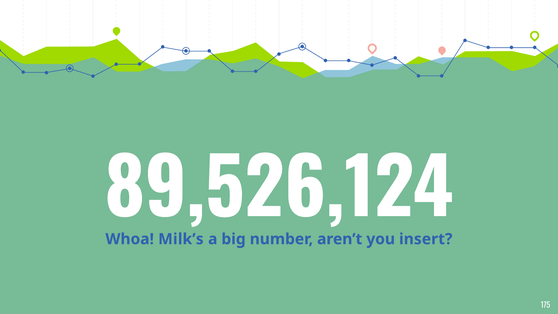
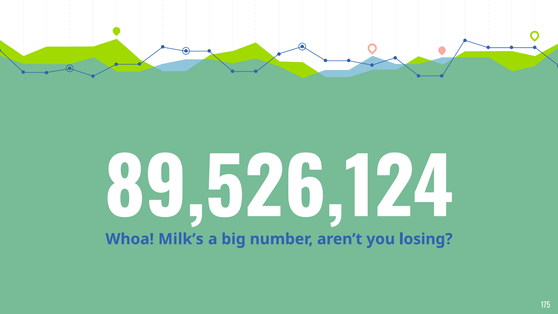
insert: insert -> losing
